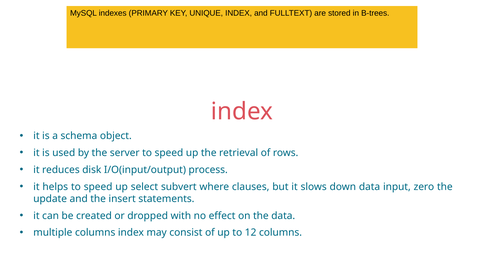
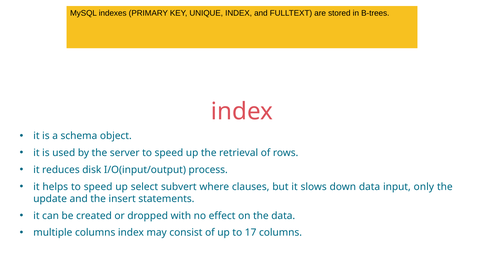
zero: zero -> only
12: 12 -> 17
